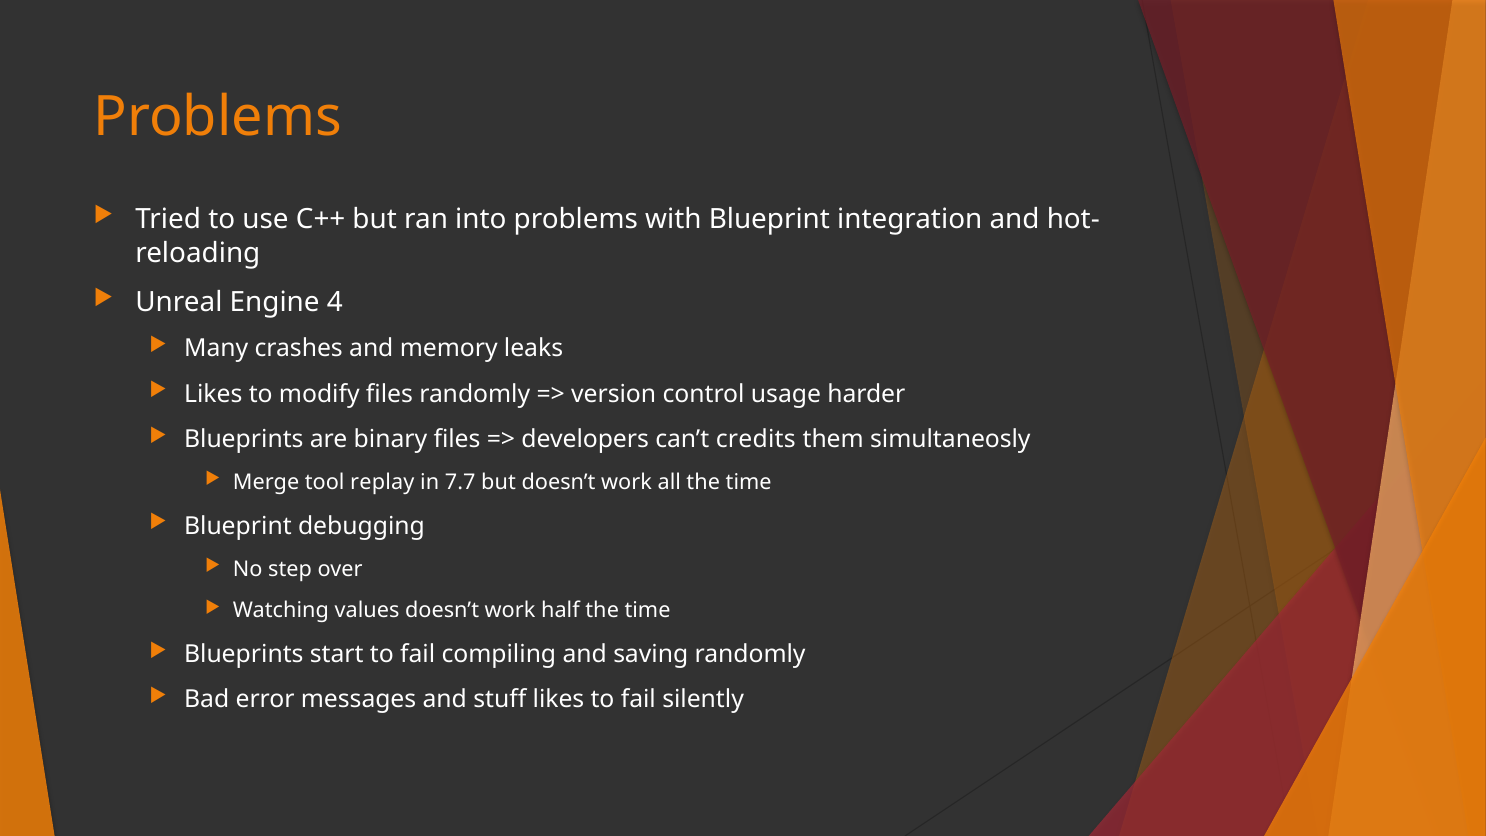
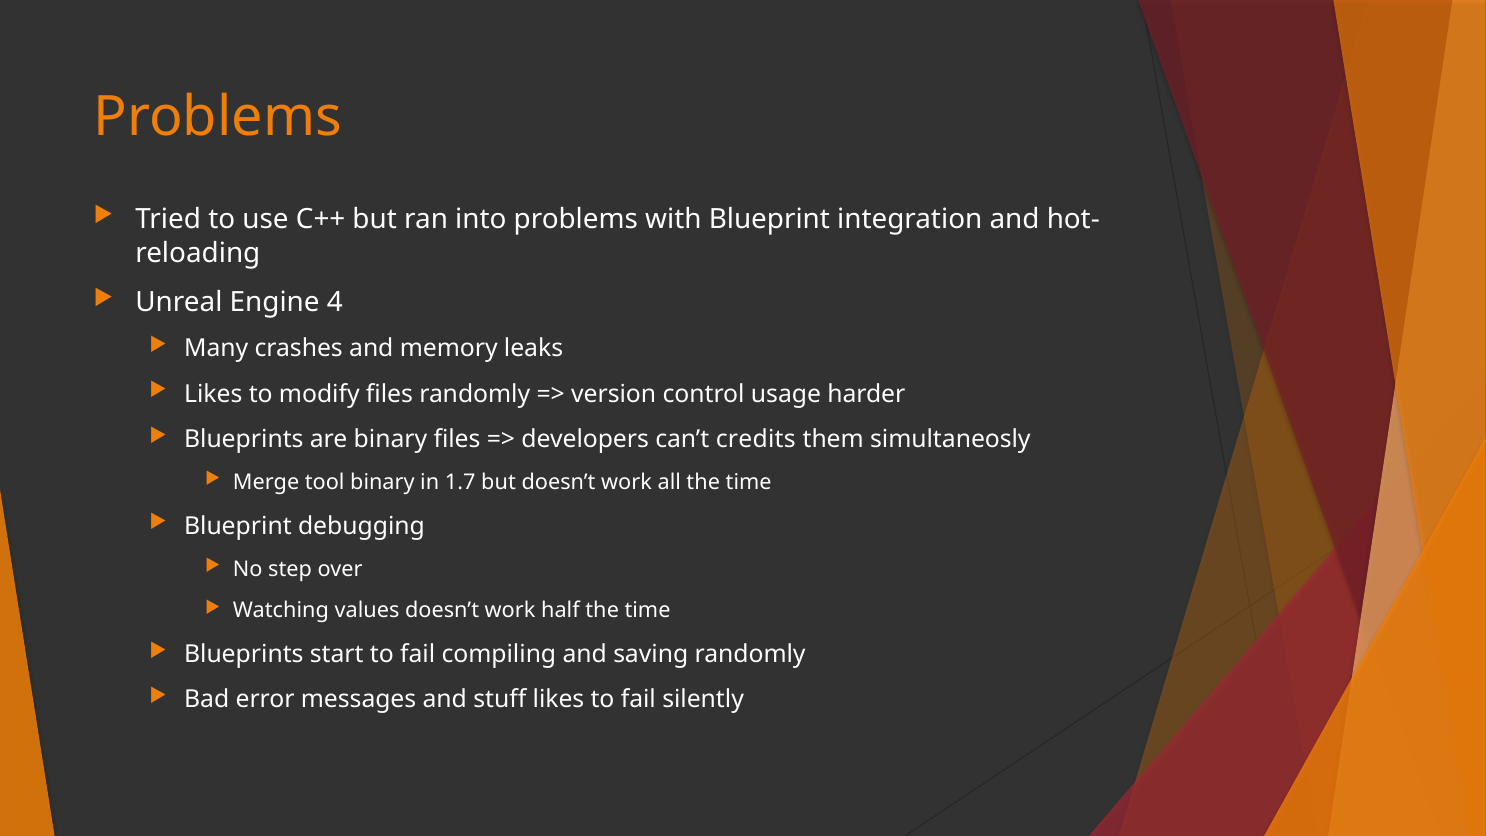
tool replay: replay -> binary
7.7: 7.7 -> 1.7
